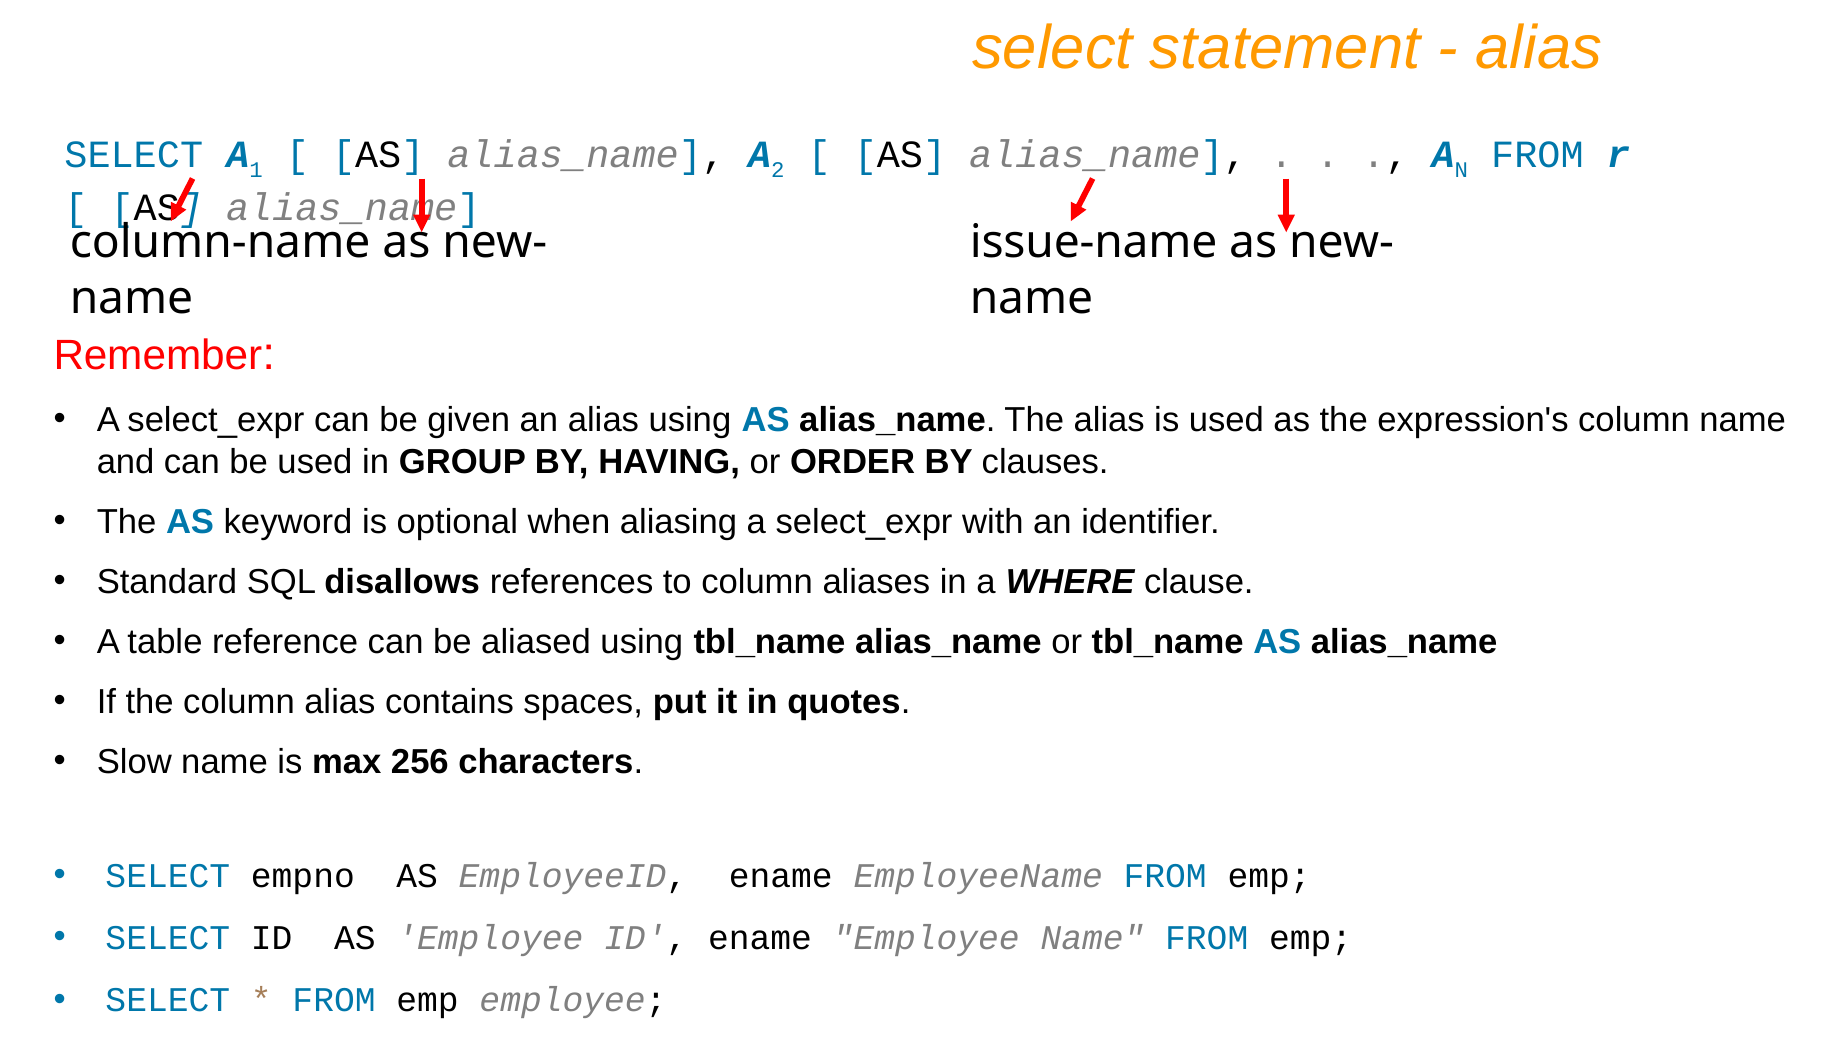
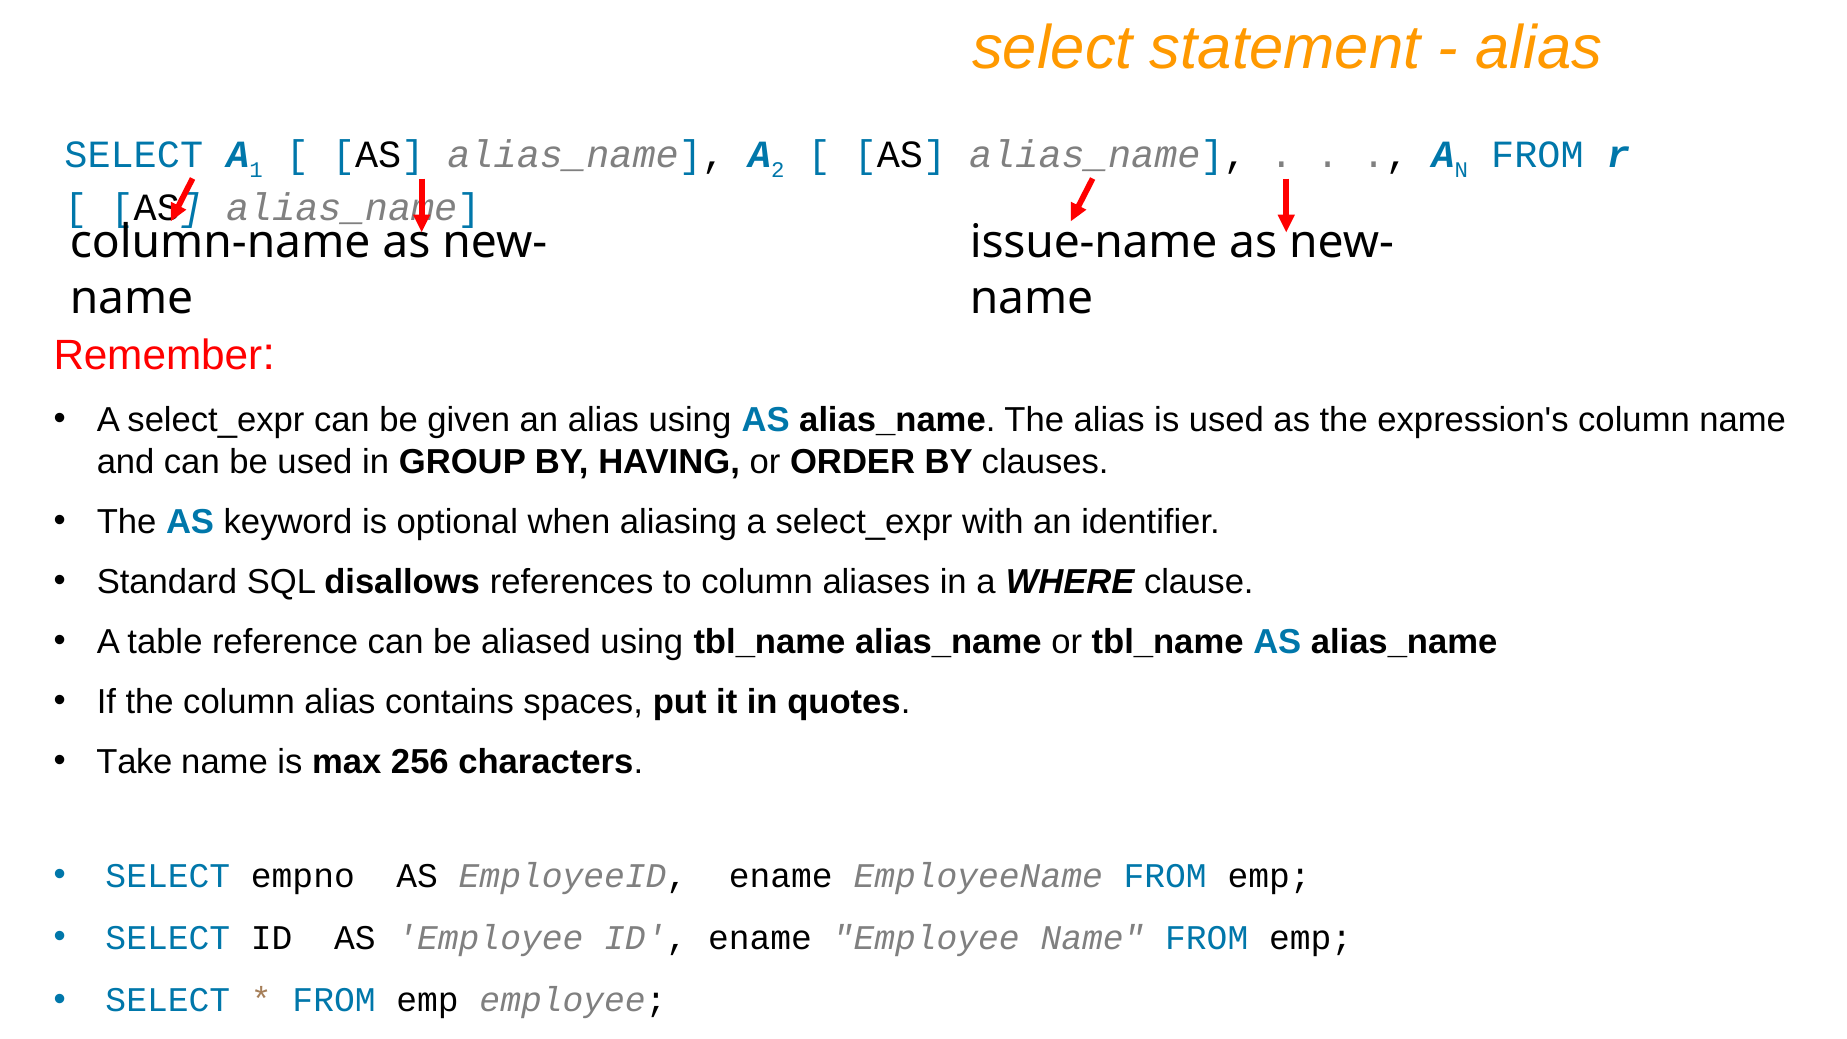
Slow: Slow -> Take
